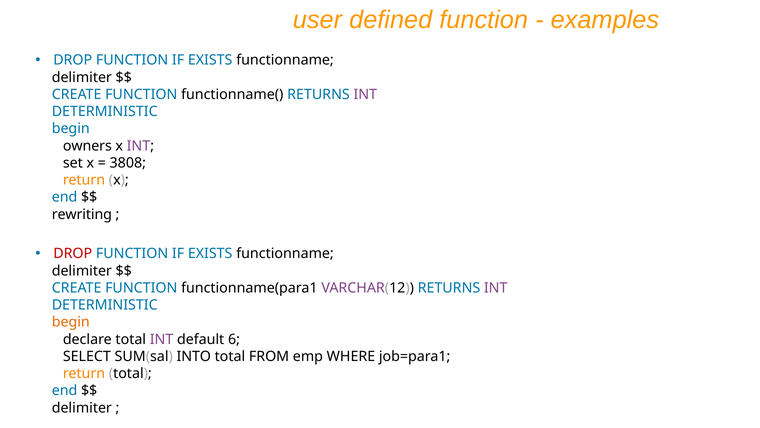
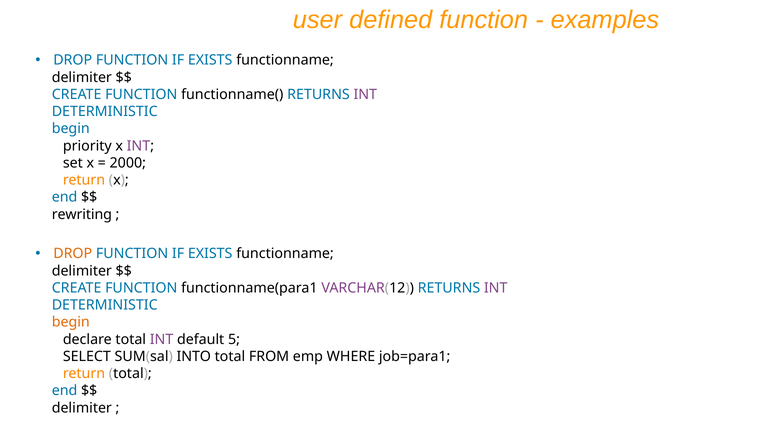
owners: owners -> priority
3808: 3808 -> 2000
DROP at (73, 253) colour: red -> orange
6: 6 -> 5
